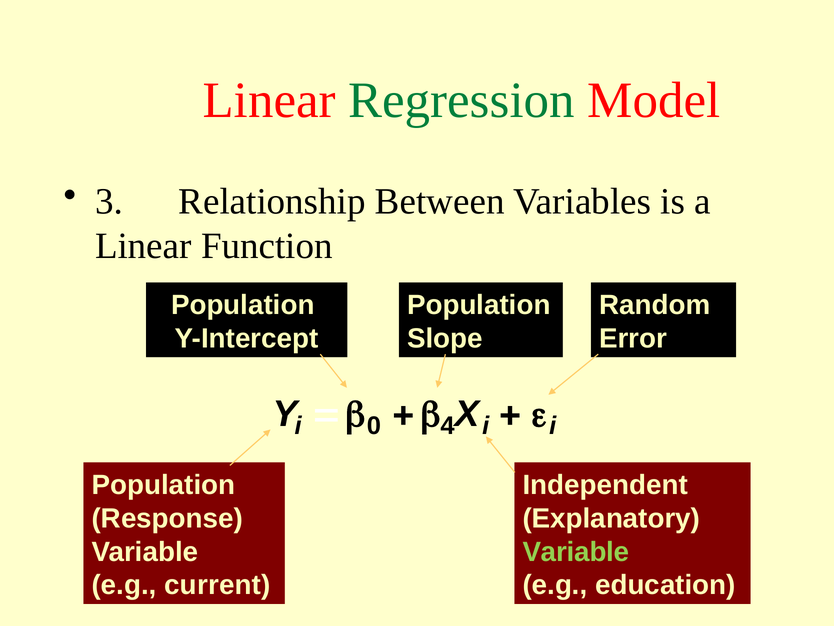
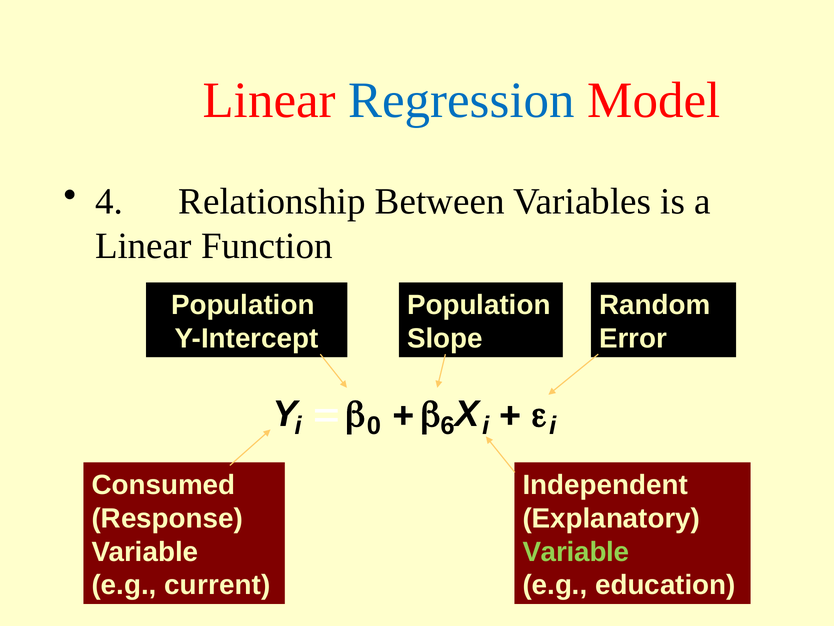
Regression colour: green -> blue
3: 3 -> 4
4: 4 -> 6
Population at (163, 485): Population -> Consumed
